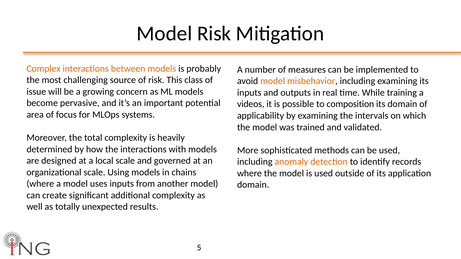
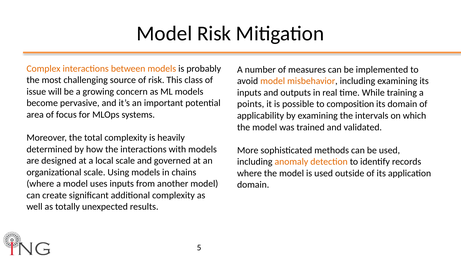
videos: videos -> points
